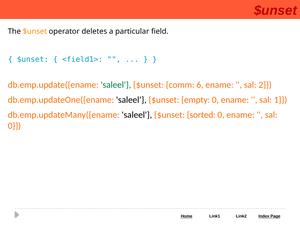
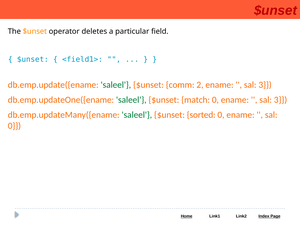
6: 6 -> 2
2 at (265, 85): 2 -> 3
saleel at (131, 100) colour: black -> green
empty: empty -> match
1 at (281, 100): 1 -> 3
saleel at (137, 115) colour: black -> green
